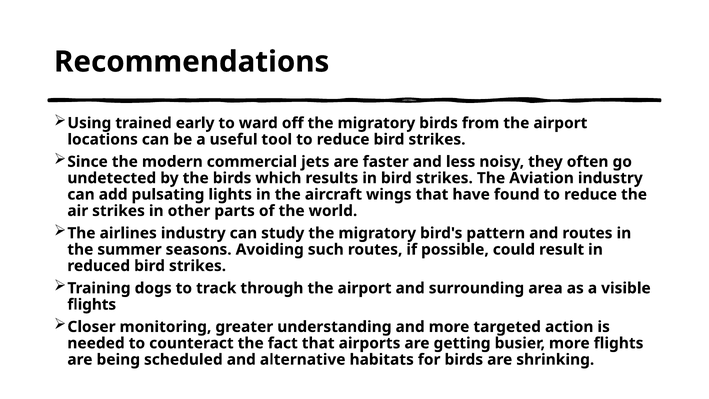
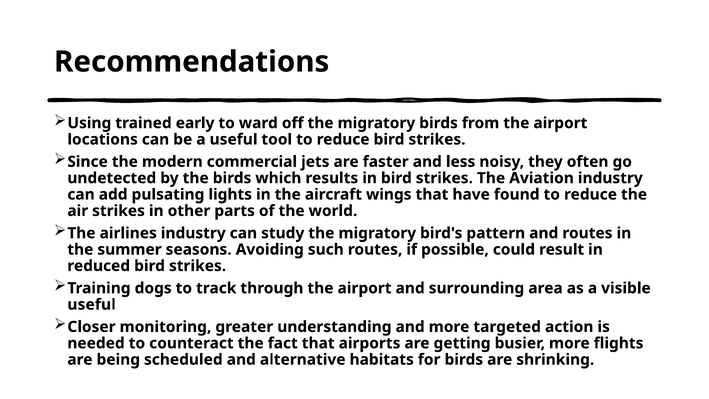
flights at (92, 304): flights -> useful
